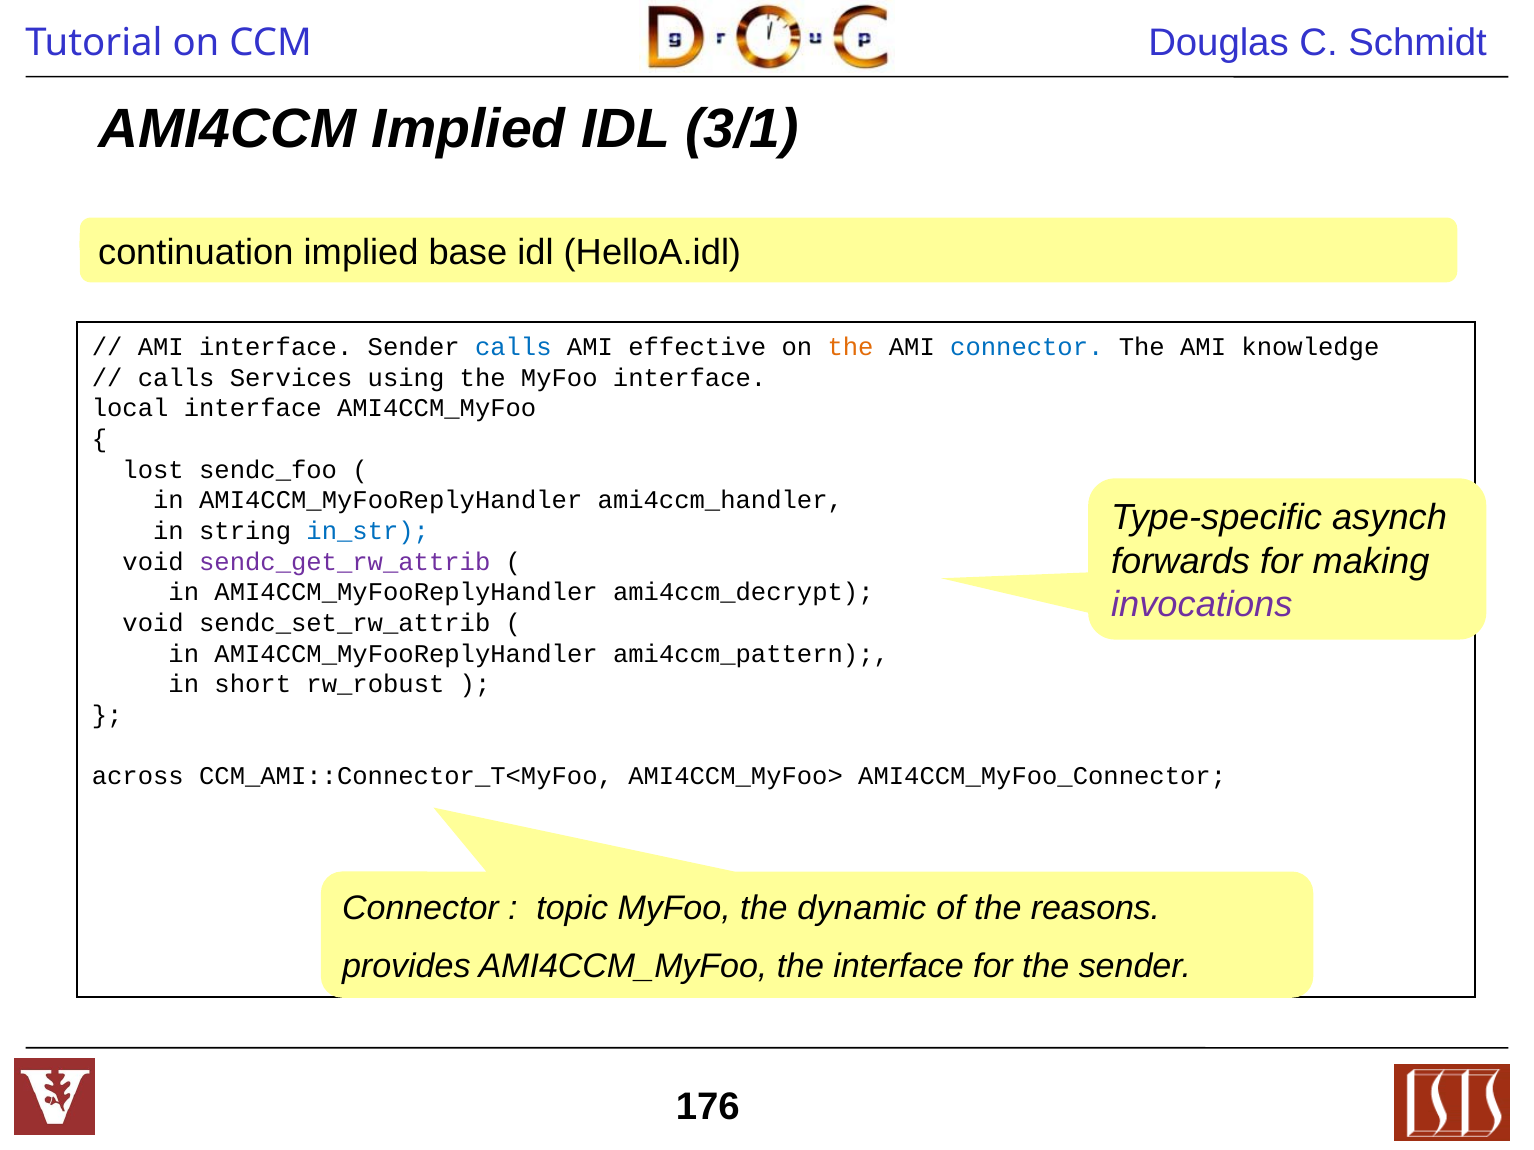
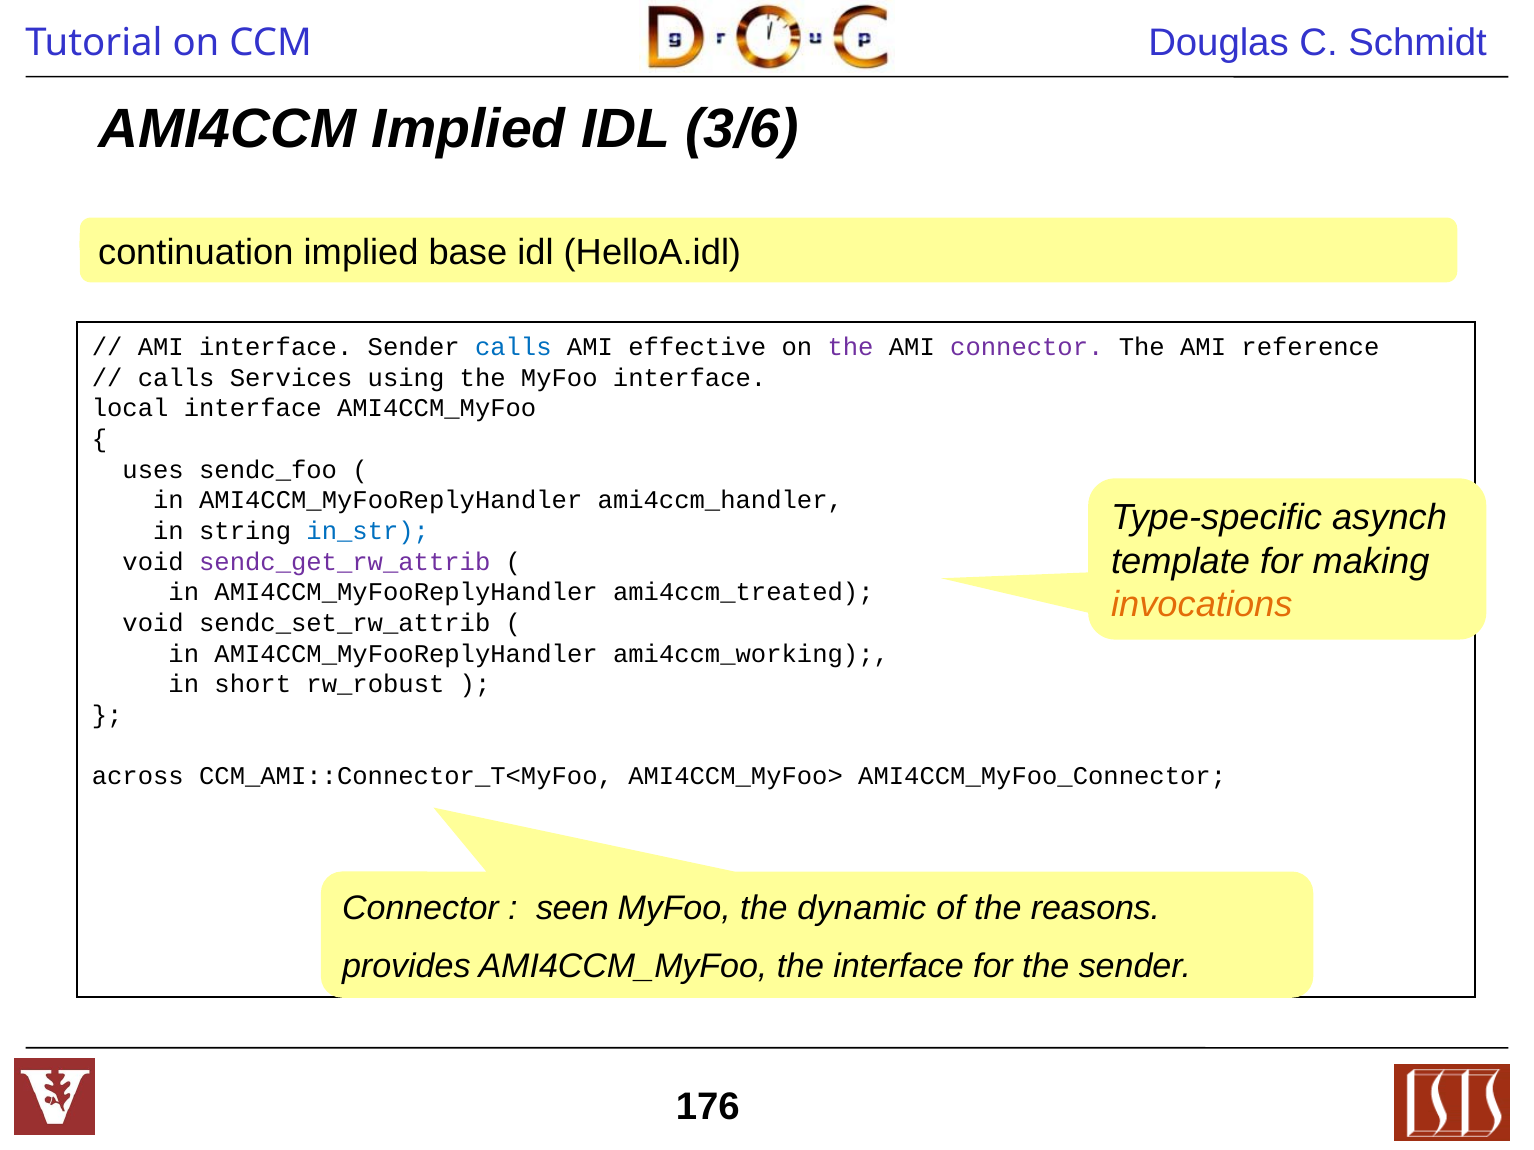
3/1: 3/1 -> 3/6
the at (851, 347) colour: orange -> purple
connector at (1027, 347) colour: blue -> purple
knowledge: knowledge -> reference
lost: lost -> uses
forwards: forwards -> template
ami4ccm_decrypt: ami4ccm_decrypt -> ami4ccm_treated
invocations colour: purple -> orange
ami4ccm_pattern: ami4ccm_pattern -> ami4ccm_working
topic: topic -> seen
